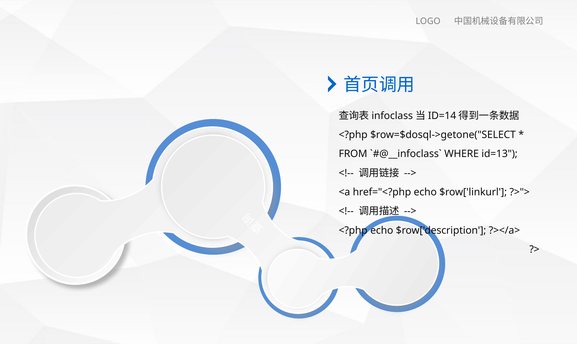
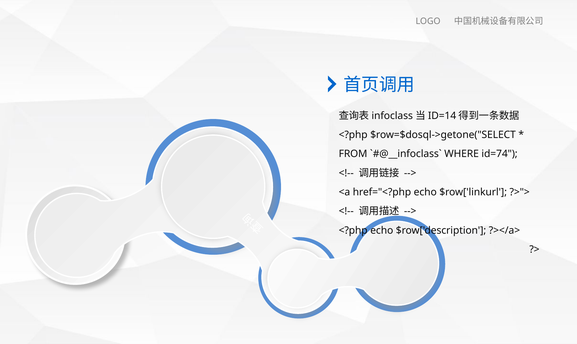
id=13: id=13 -> id=74
